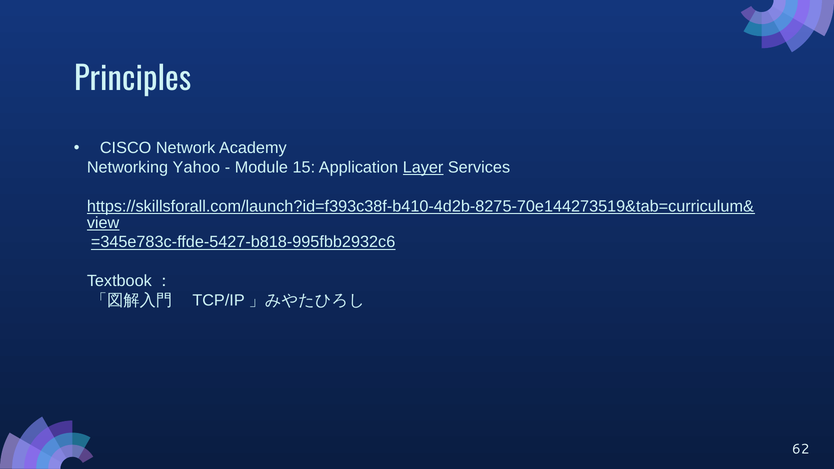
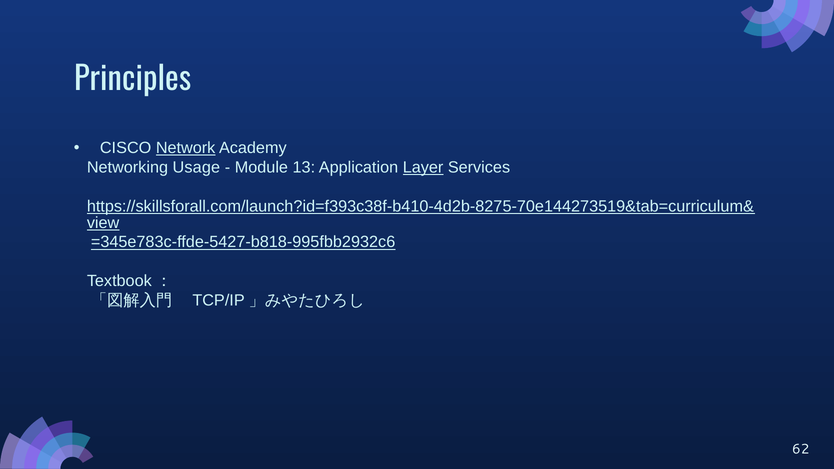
Network underline: none -> present
Yahoo: Yahoo -> Usage
15: 15 -> 13
